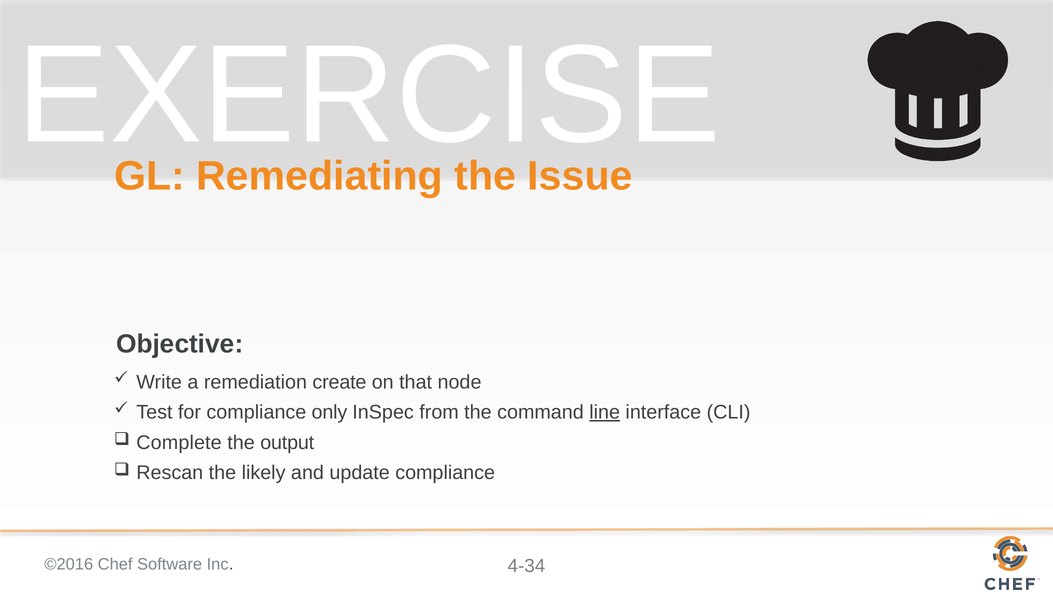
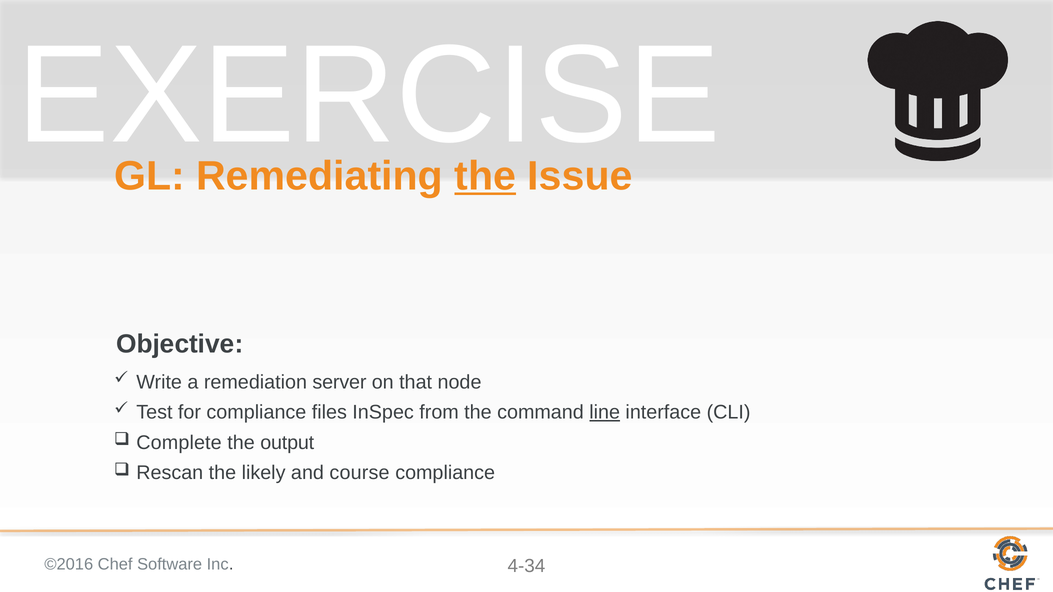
the at (485, 176) underline: none -> present
create: create -> server
only: only -> files
update: update -> course
